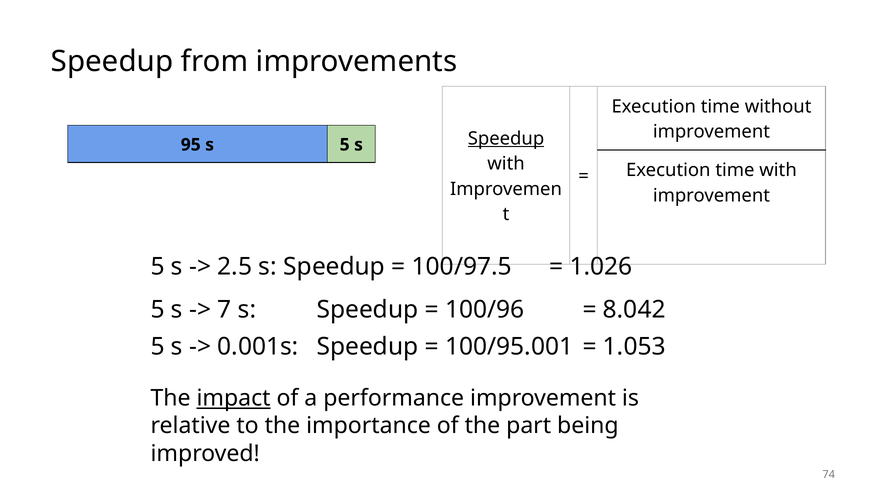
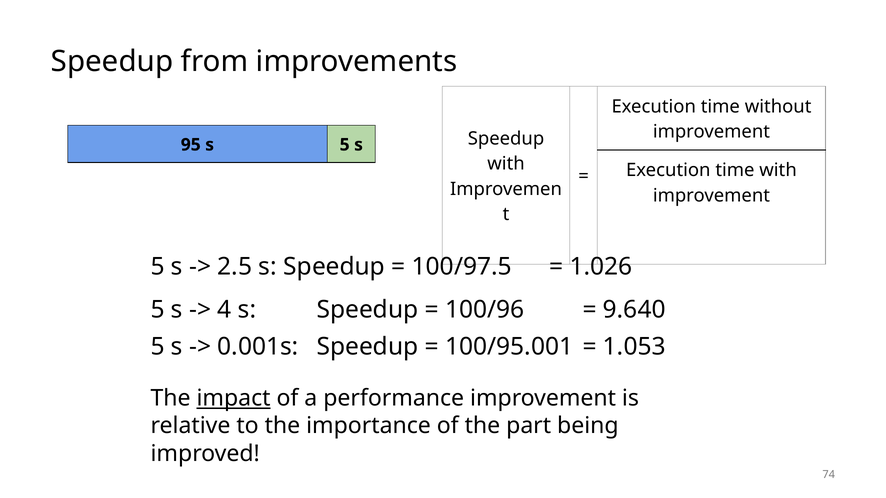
Speedup at (506, 139) underline: present -> none
7: 7 -> 4
8.042: 8.042 -> 9.640
